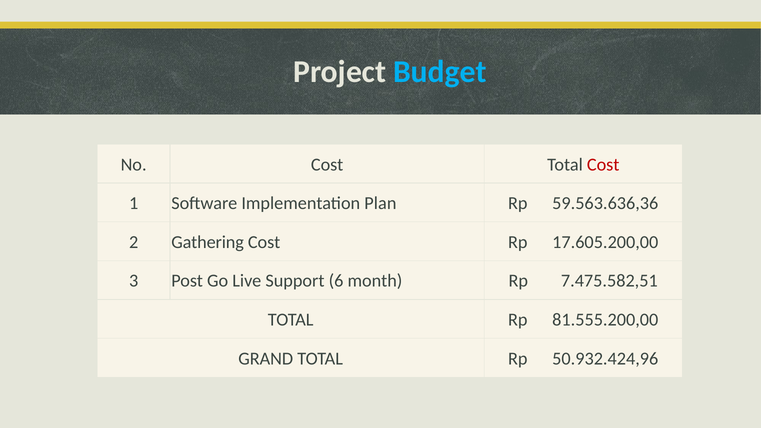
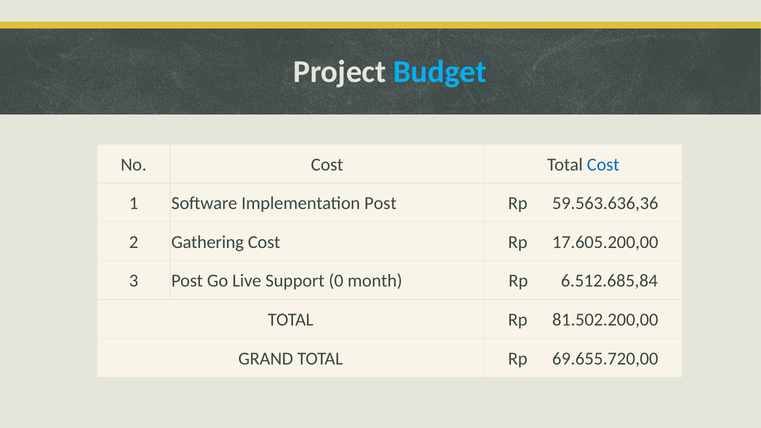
Cost at (603, 165) colour: red -> blue
Implementation Plan: Plan -> Post
6: 6 -> 0
7.475.582,51: 7.475.582,51 -> 6.512.685,84
81.555.200,00: 81.555.200,00 -> 81.502.200,00
50.932.424,96: 50.932.424,96 -> 69.655.720,00
